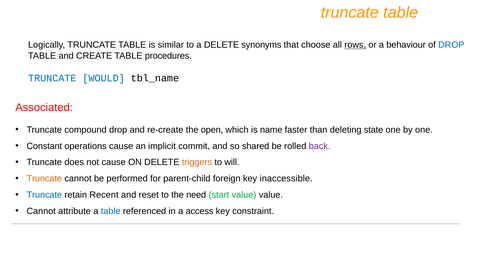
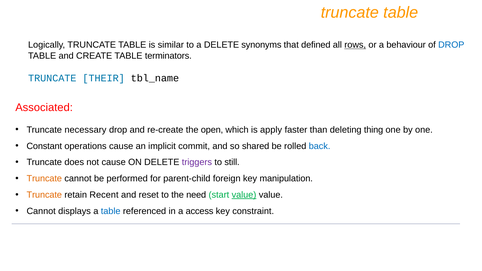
choose: choose -> defined
procedures: procedures -> terminators
WOULD: WOULD -> THEIR
compound: compound -> necessary
name: name -> apply
state: state -> thing
back colour: purple -> blue
triggers colour: orange -> purple
will: will -> still
inaccessible: inaccessible -> manipulation
Truncate at (44, 195) colour: blue -> orange
value at (244, 195) underline: none -> present
attribute: attribute -> displays
